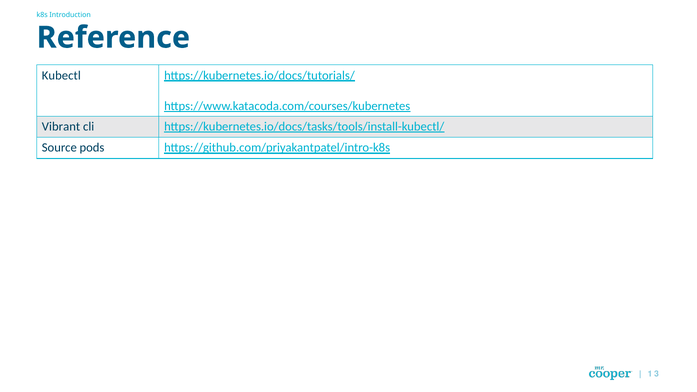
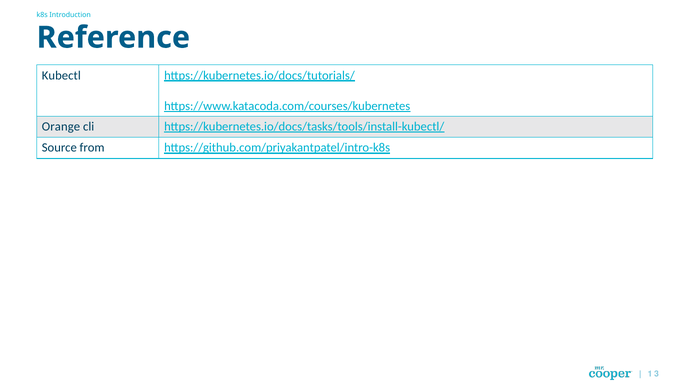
Vibrant: Vibrant -> Orange
pods: pods -> from
